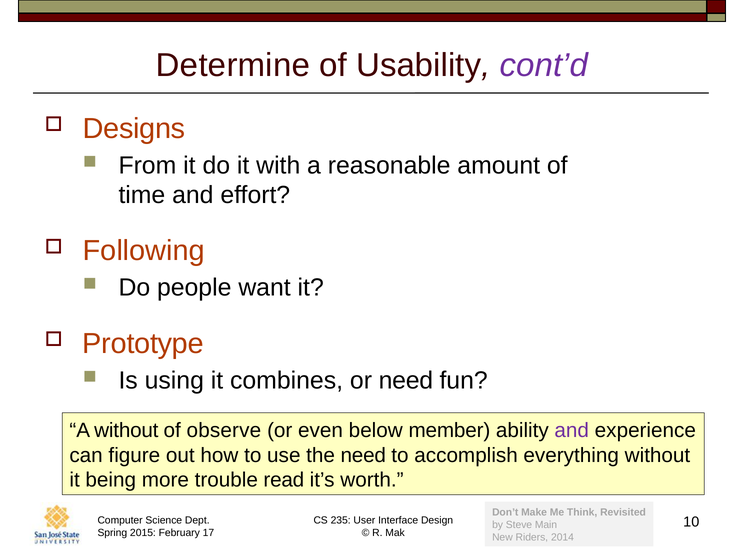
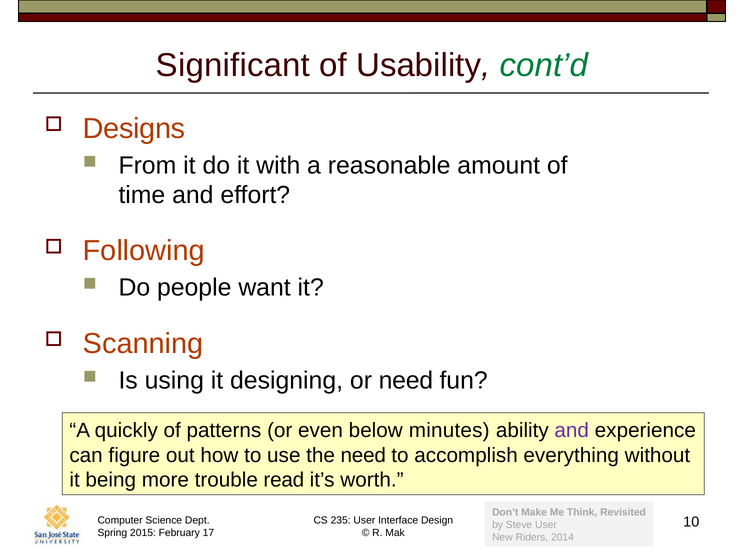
Determine: Determine -> Significant
cont’d colour: purple -> green
Prototype: Prototype -> Scanning
combines: combines -> designing
A without: without -> quickly
observe: observe -> patterns
member: member -> minutes
Steve Main: Main -> User
